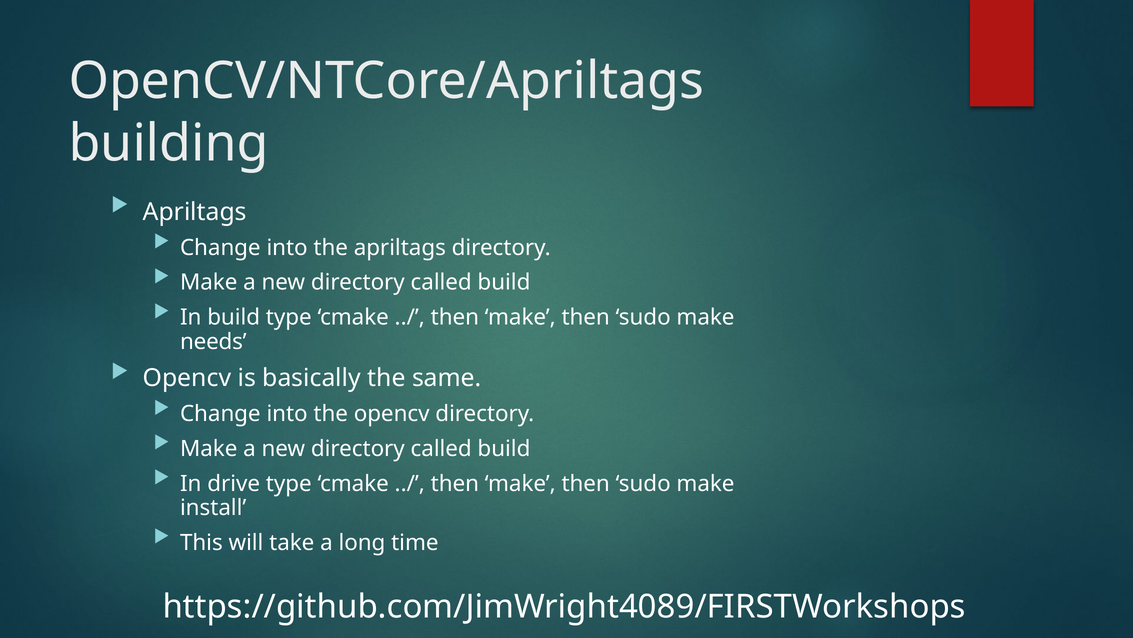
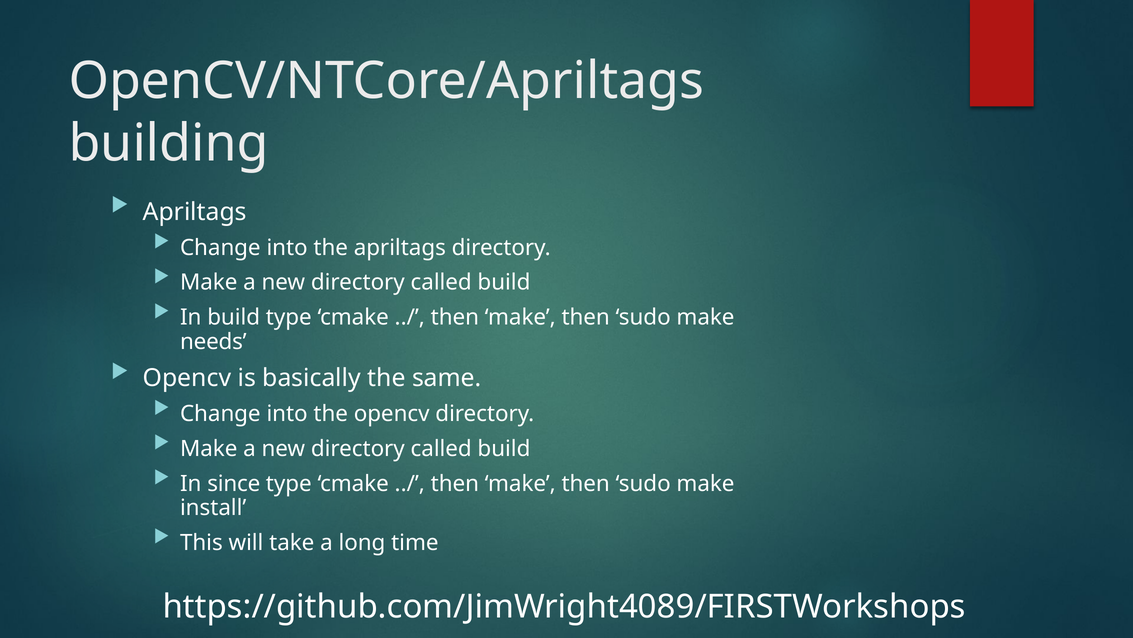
drive: drive -> since
